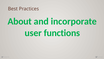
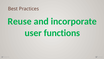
About: About -> Reuse
